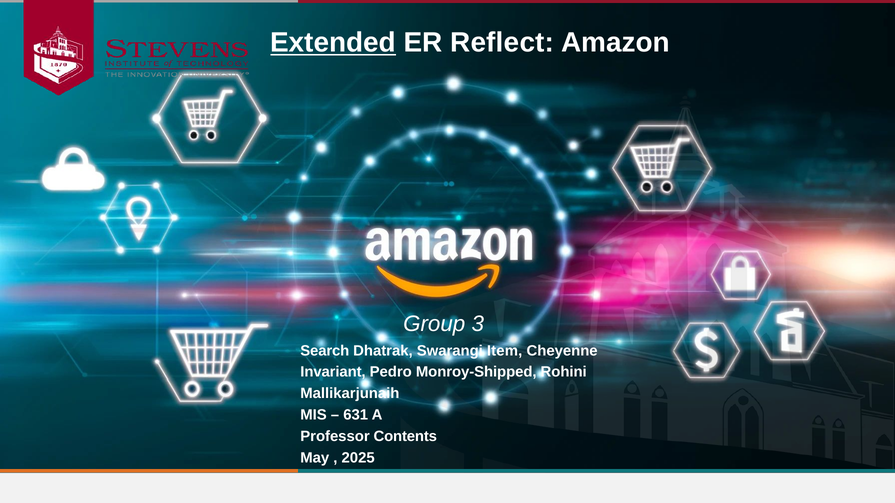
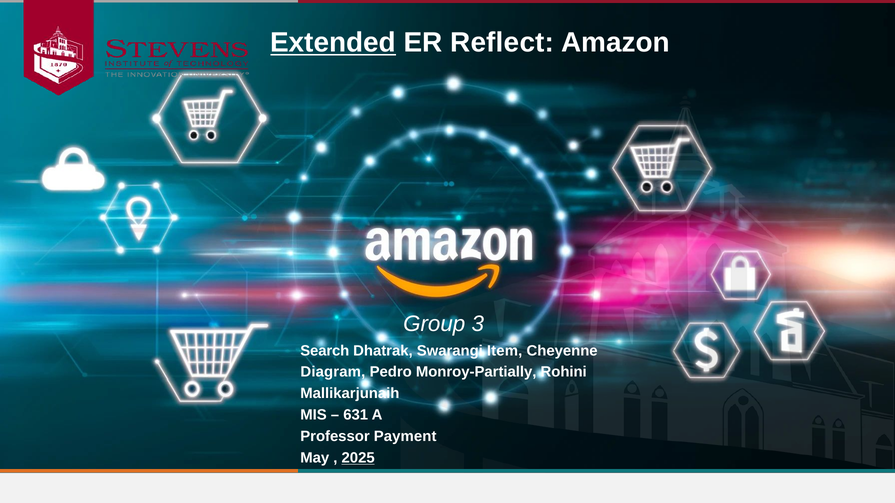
Invariant: Invariant -> Diagram
Monroy-Shipped: Monroy-Shipped -> Monroy-Partially
Contents: Contents -> Payment
2025 underline: none -> present
